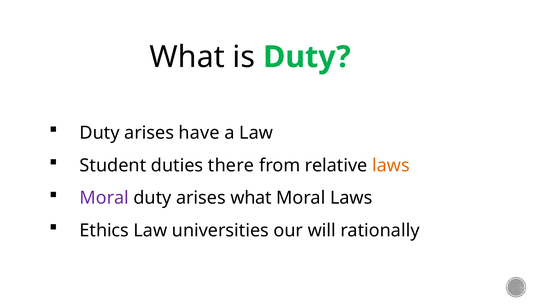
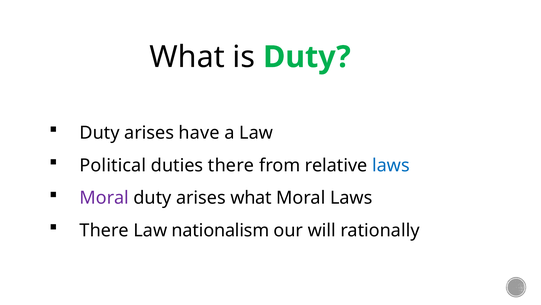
Student: Student -> Political
laws at (391, 165) colour: orange -> blue
Ethics at (104, 230): Ethics -> There
universities: universities -> nationalism
